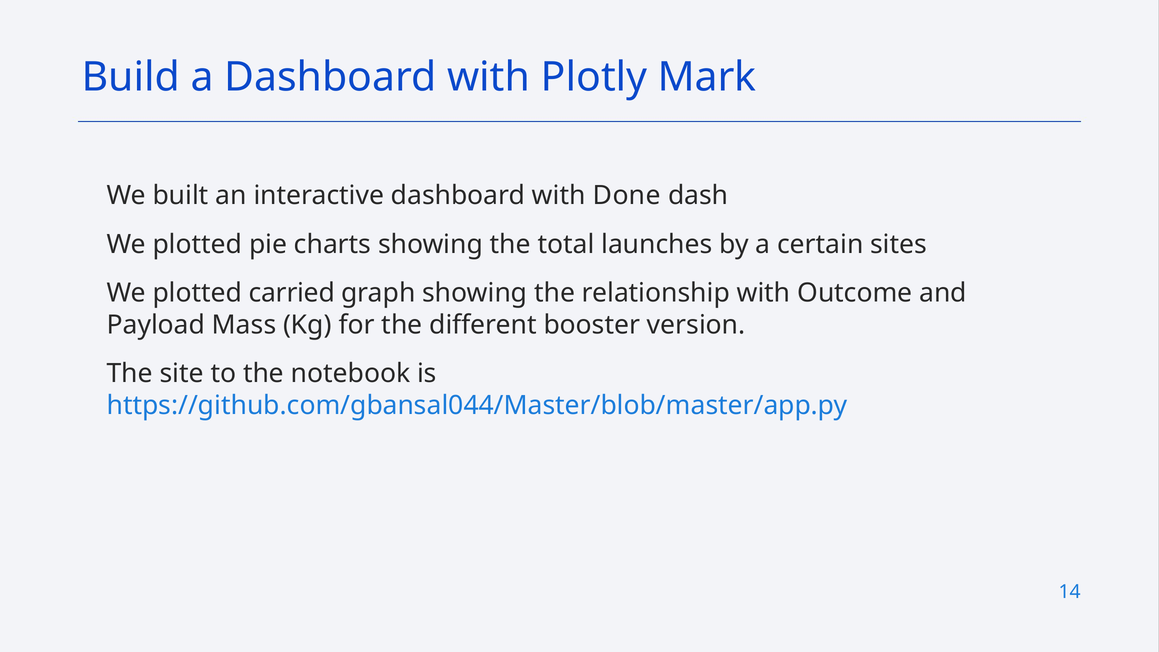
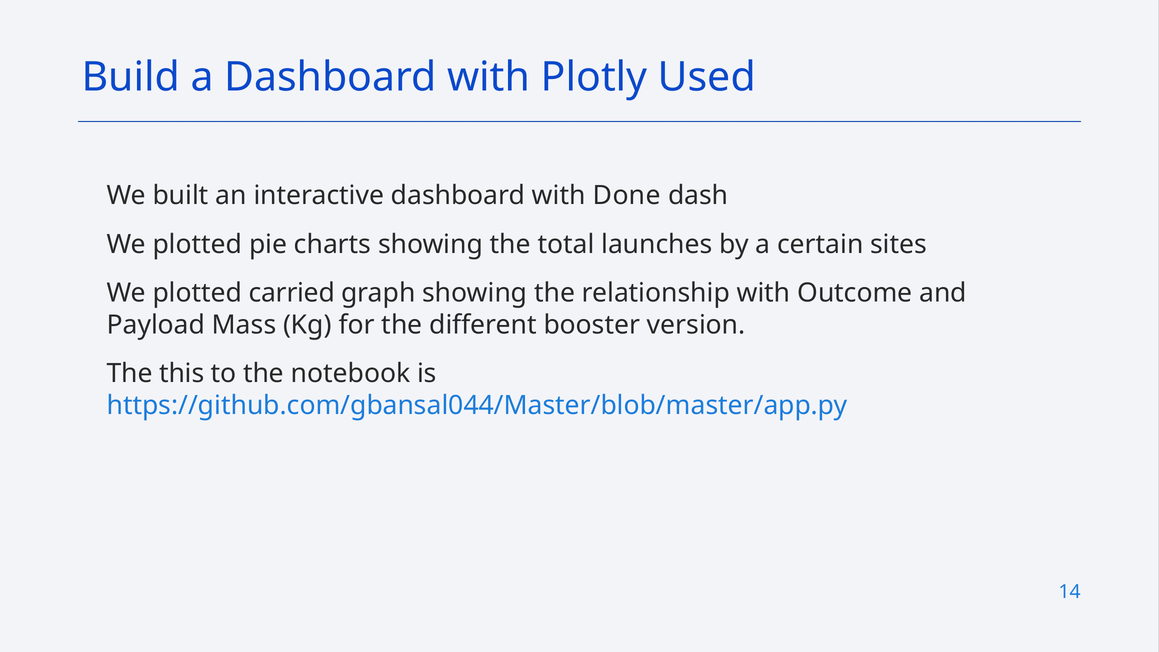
Mark: Mark -> Used
site: site -> this
